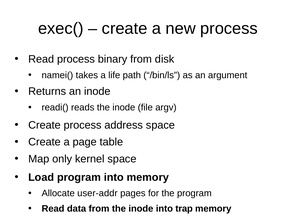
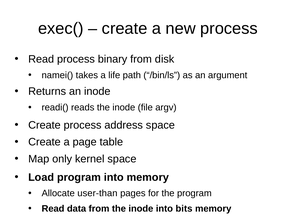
user-addr: user-addr -> user-than
trap: trap -> bits
